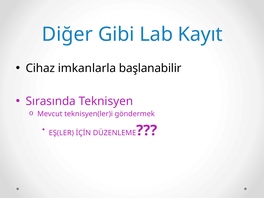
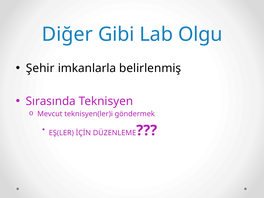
Kayıt: Kayıt -> Olgu
Cihaz: Cihaz -> Şehir
başlanabilir: başlanabilir -> belirlenmiş
